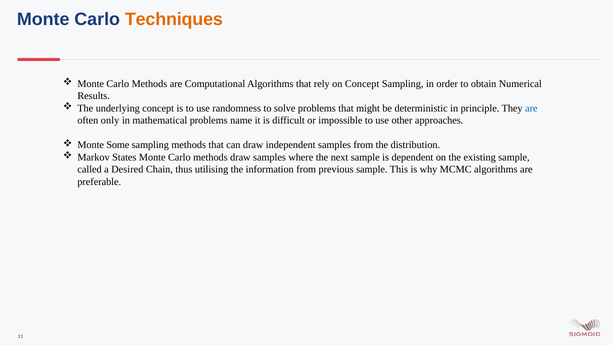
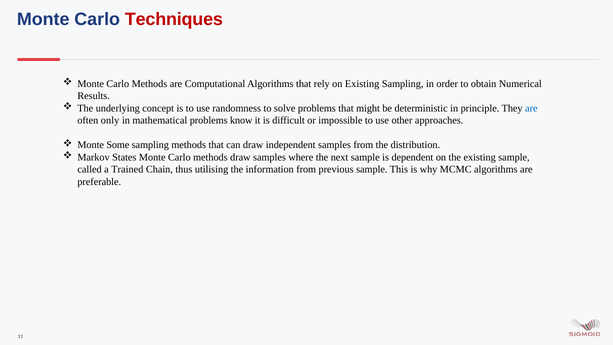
Techniques colour: orange -> red
on Concept: Concept -> Existing
name: name -> know
Desired: Desired -> Trained
